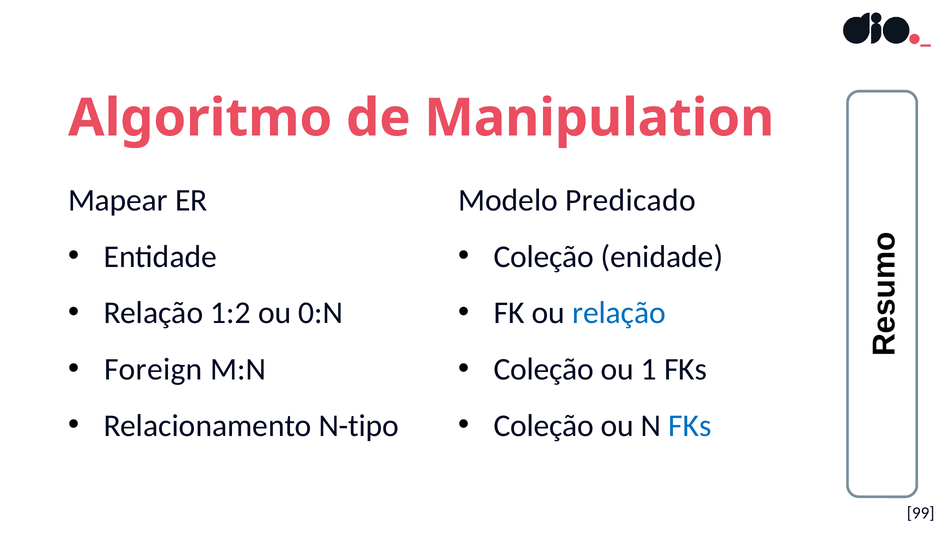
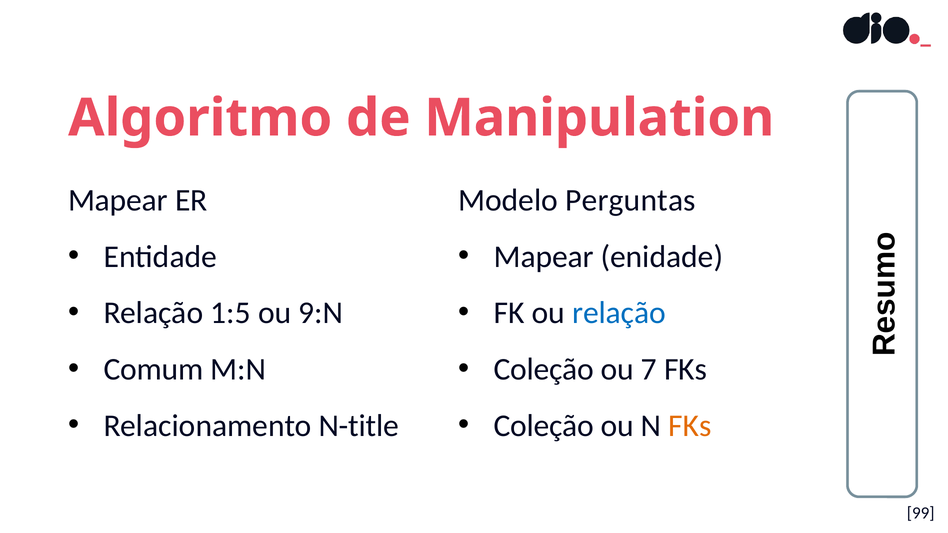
Predicado: Predicado -> Perguntas
Coleção at (544, 257): Coleção -> Mapear
1:2: 1:2 -> 1:5
0:N: 0:N -> 9:N
Foreign: Foreign -> Comum
1: 1 -> 7
N-tipo: N-tipo -> N-title
FKs at (690, 426) colour: blue -> orange
